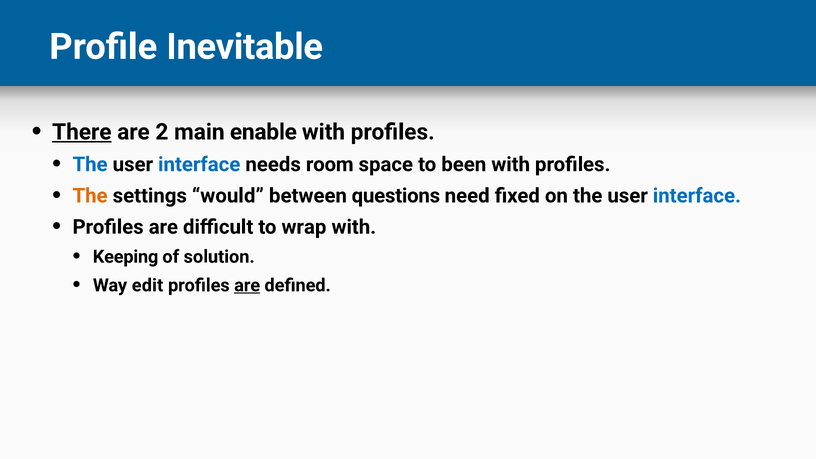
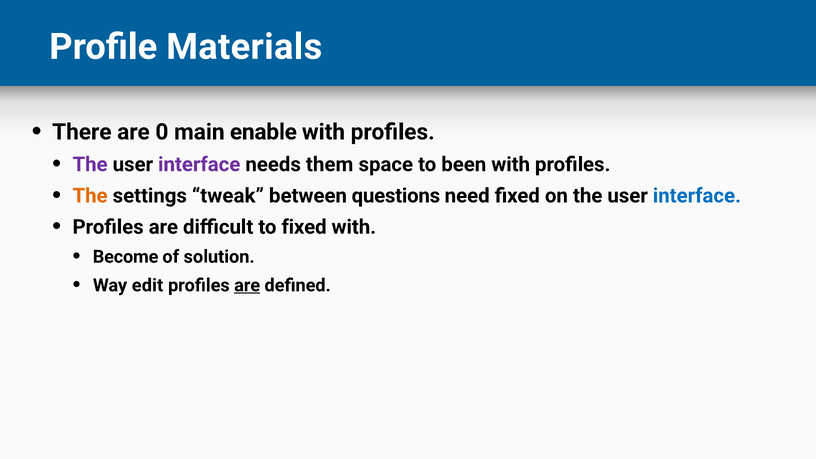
Inevitable: Inevitable -> Materials
There underline: present -> none
2: 2 -> 0
The at (90, 164) colour: blue -> purple
interface at (199, 164) colour: blue -> purple
room: room -> them
would: would -> tweak
to wrap: wrap -> fixed
Keeping: Keeping -> Become
